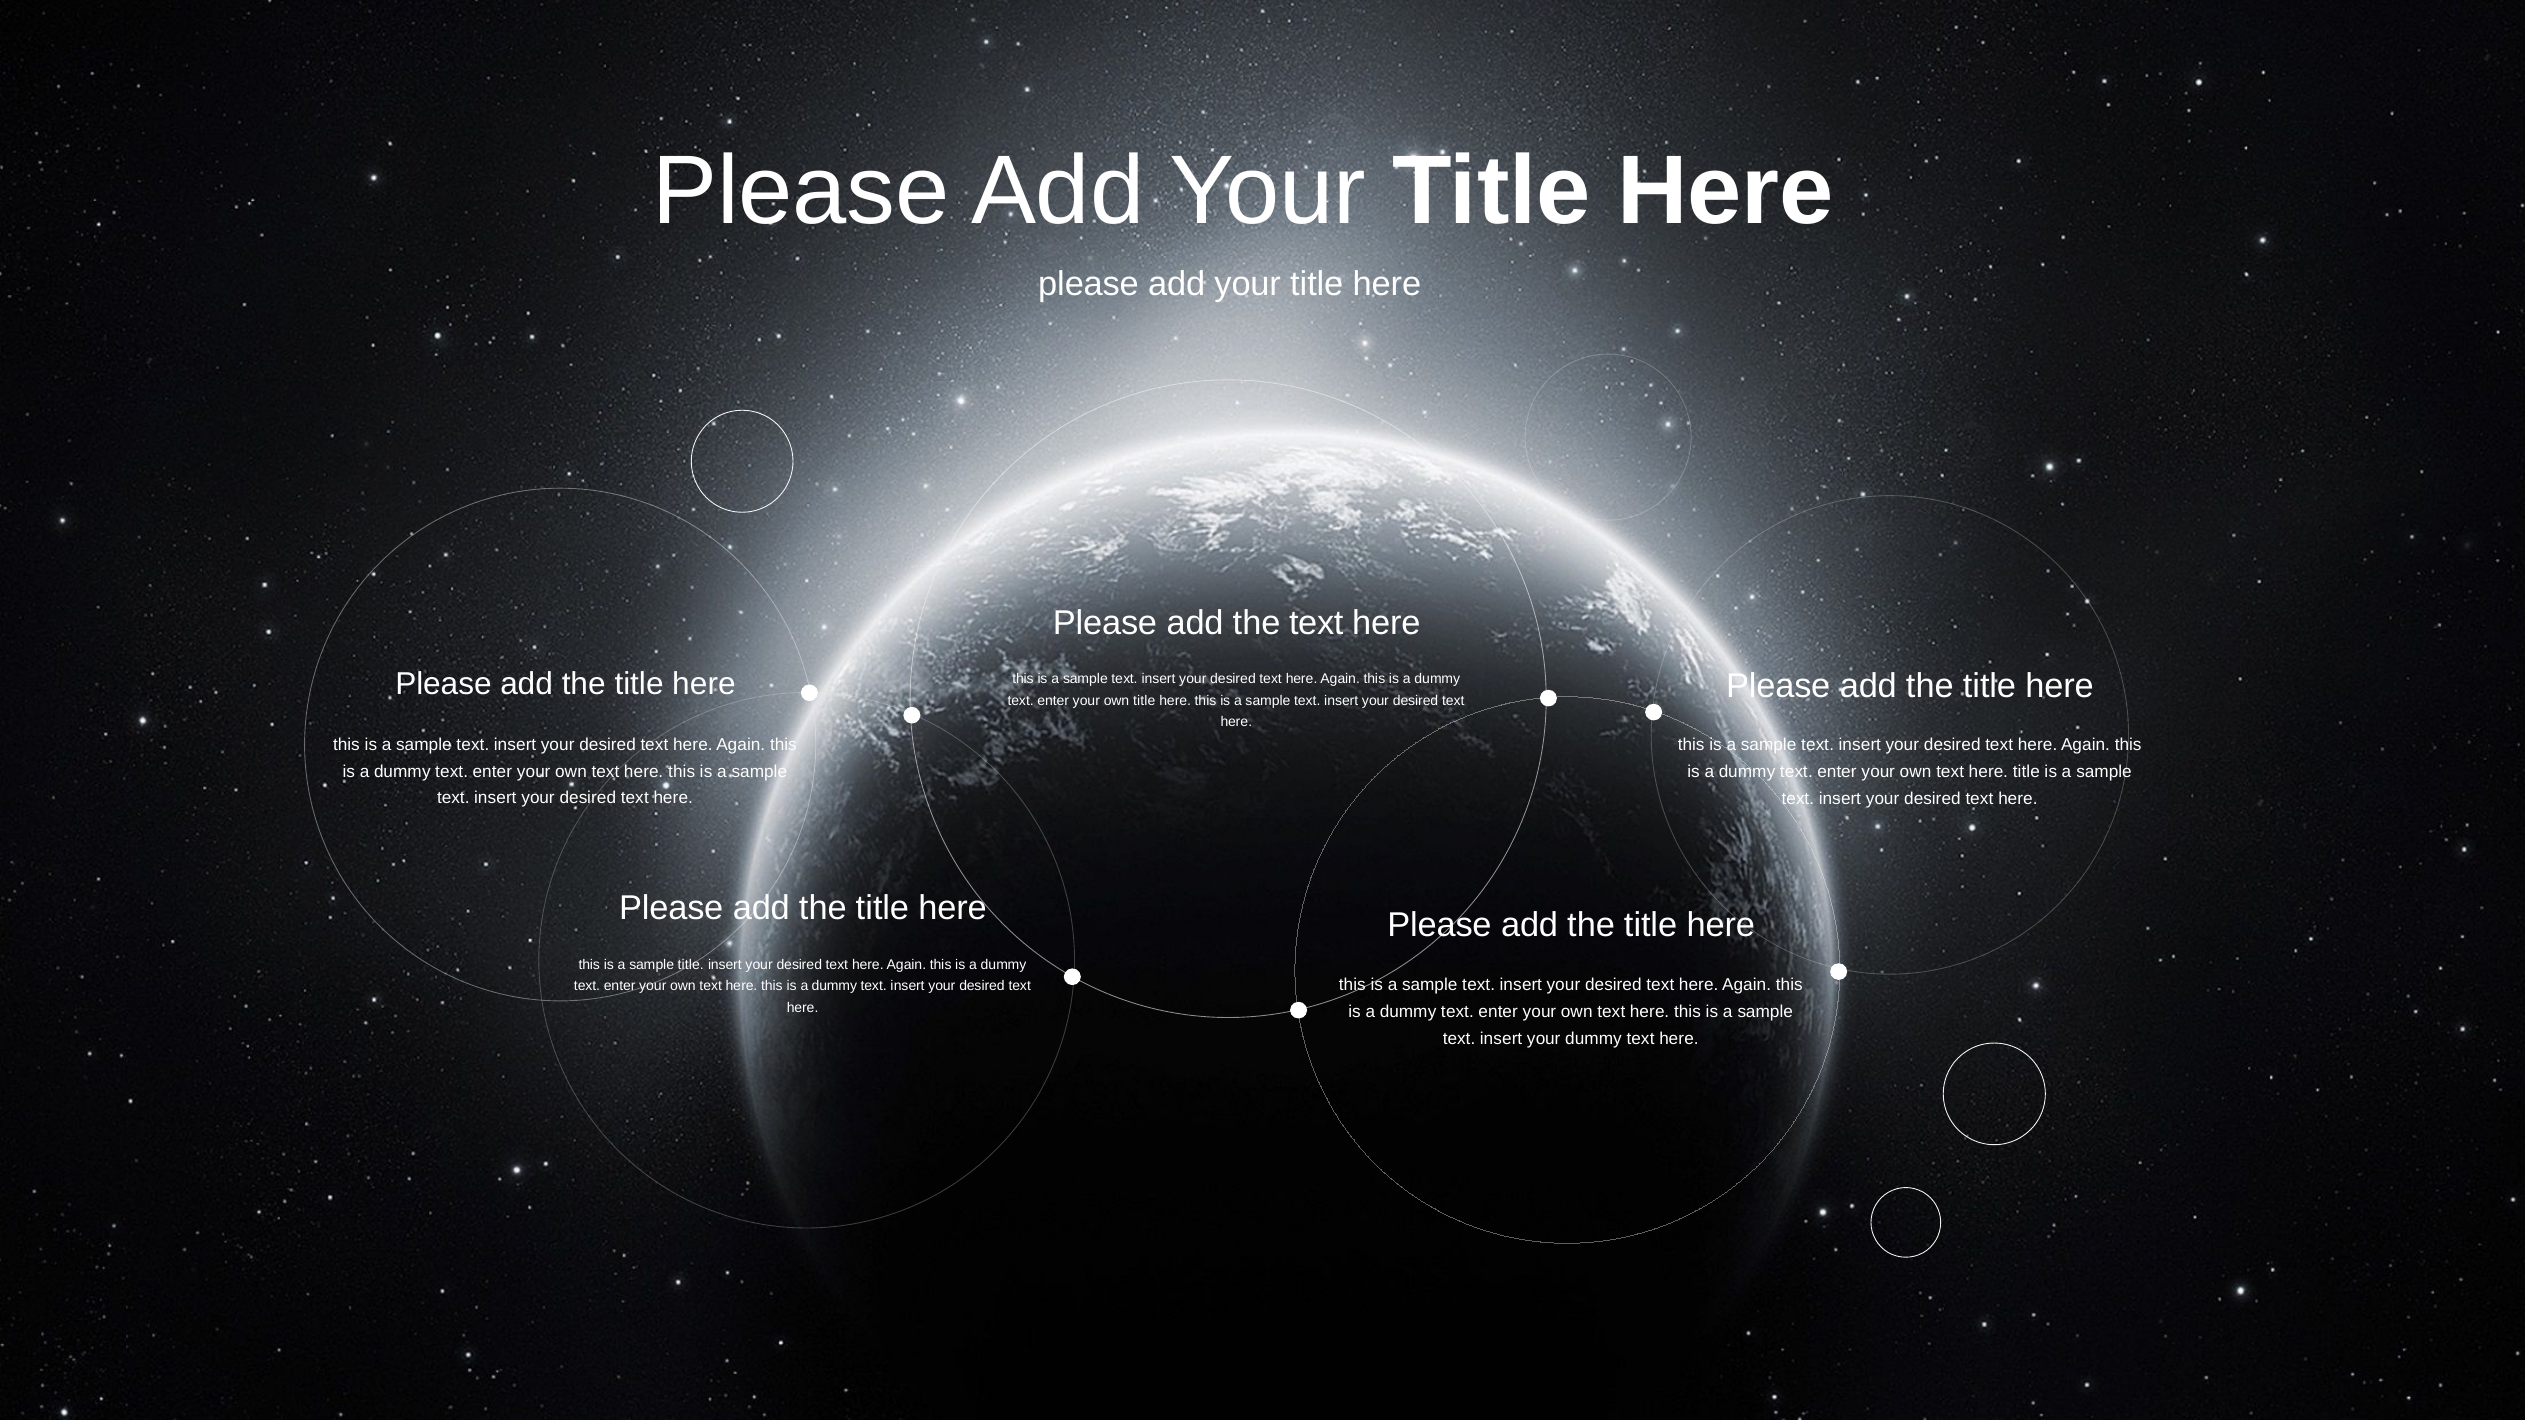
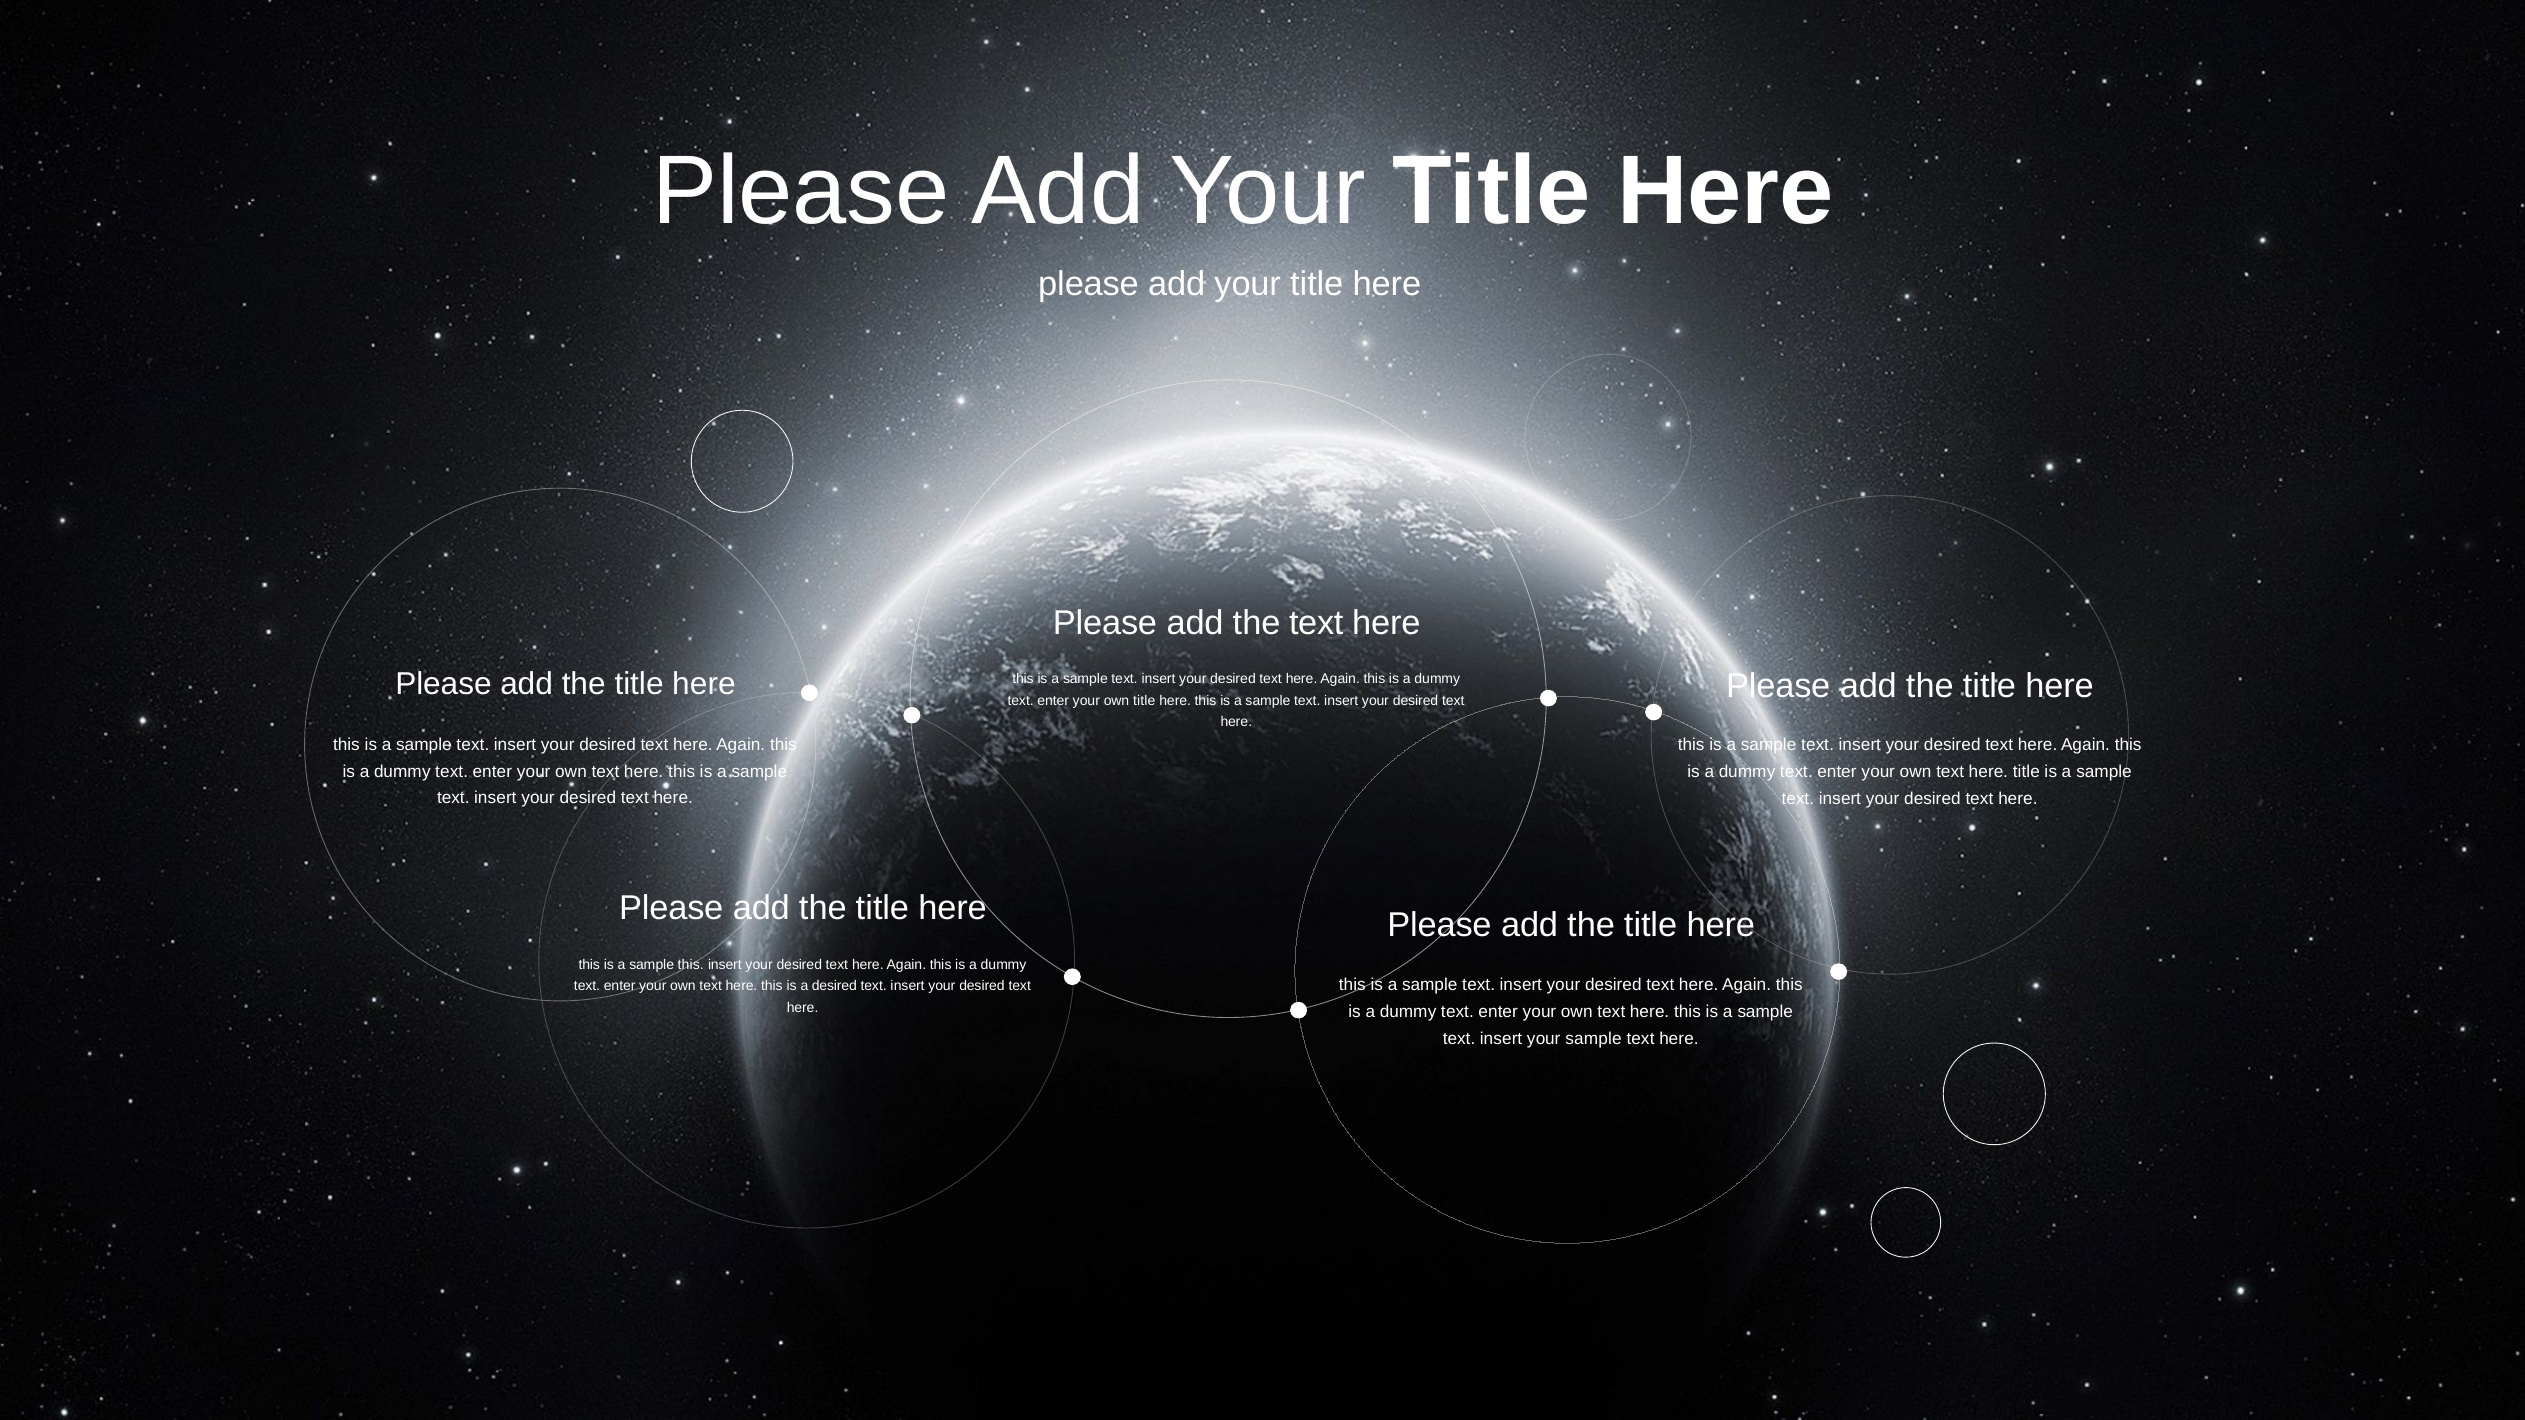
sample title: title -> this
dummy at (834, 986): dummy -> desired
your dummy: dummy -> sample
